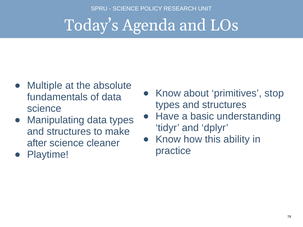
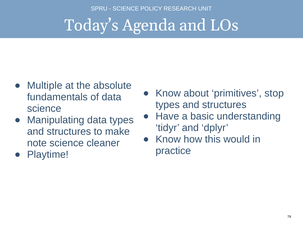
ability: ability -> would
after: after -> note
